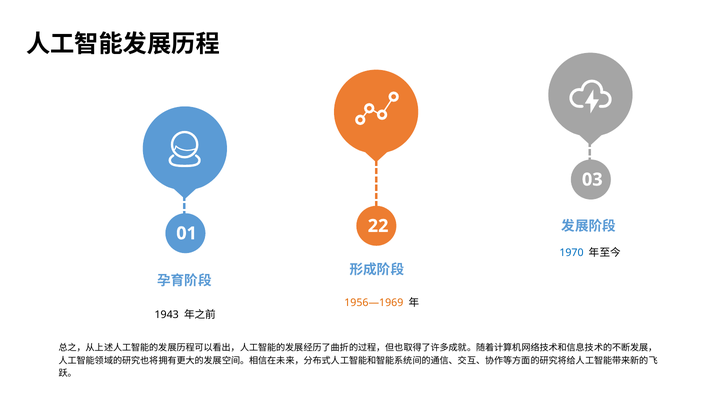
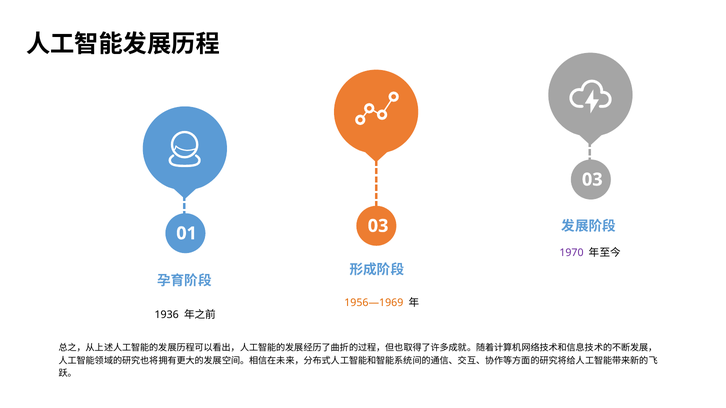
01 22: 22 -> 03
1970 colour: blue -> purple
1943: 1943 -> 1936
